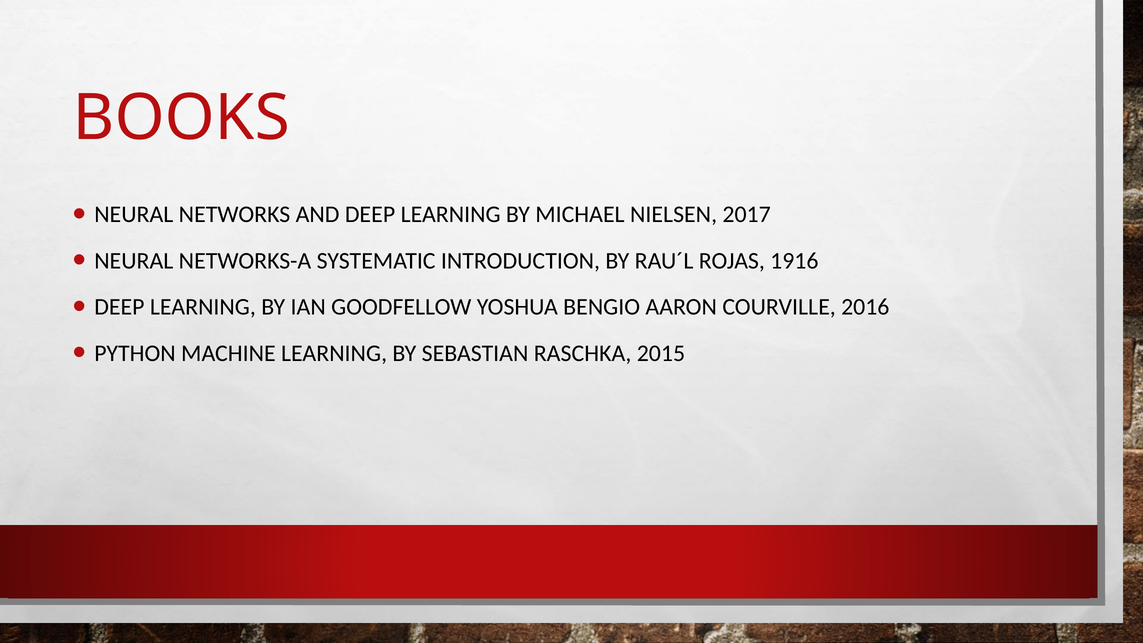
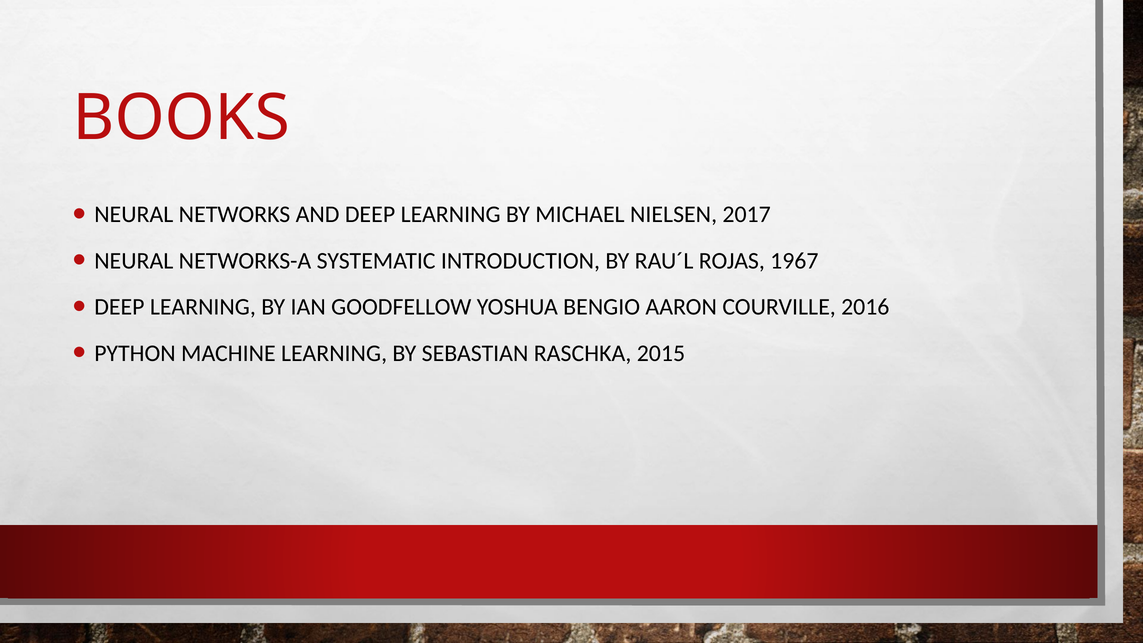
1916: 1916 -> 1967
